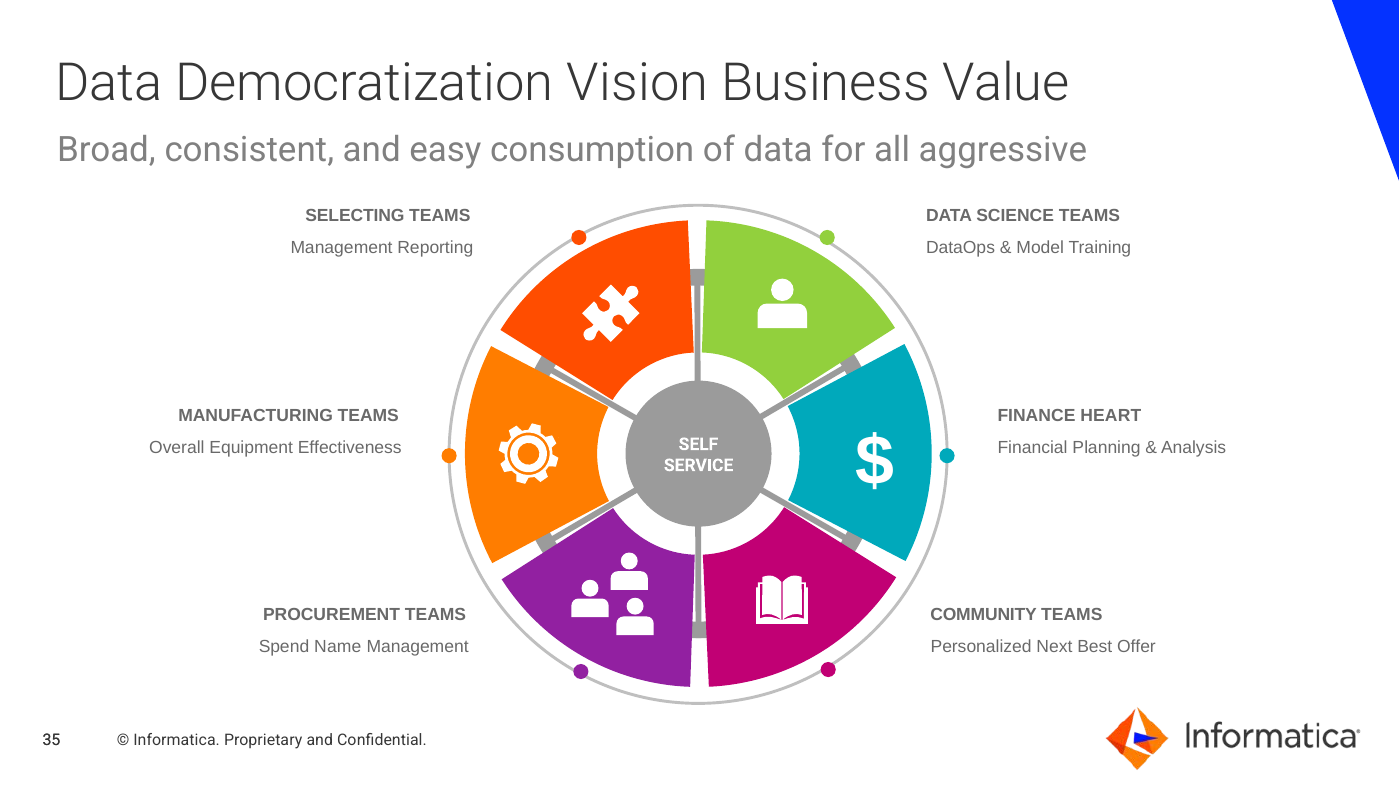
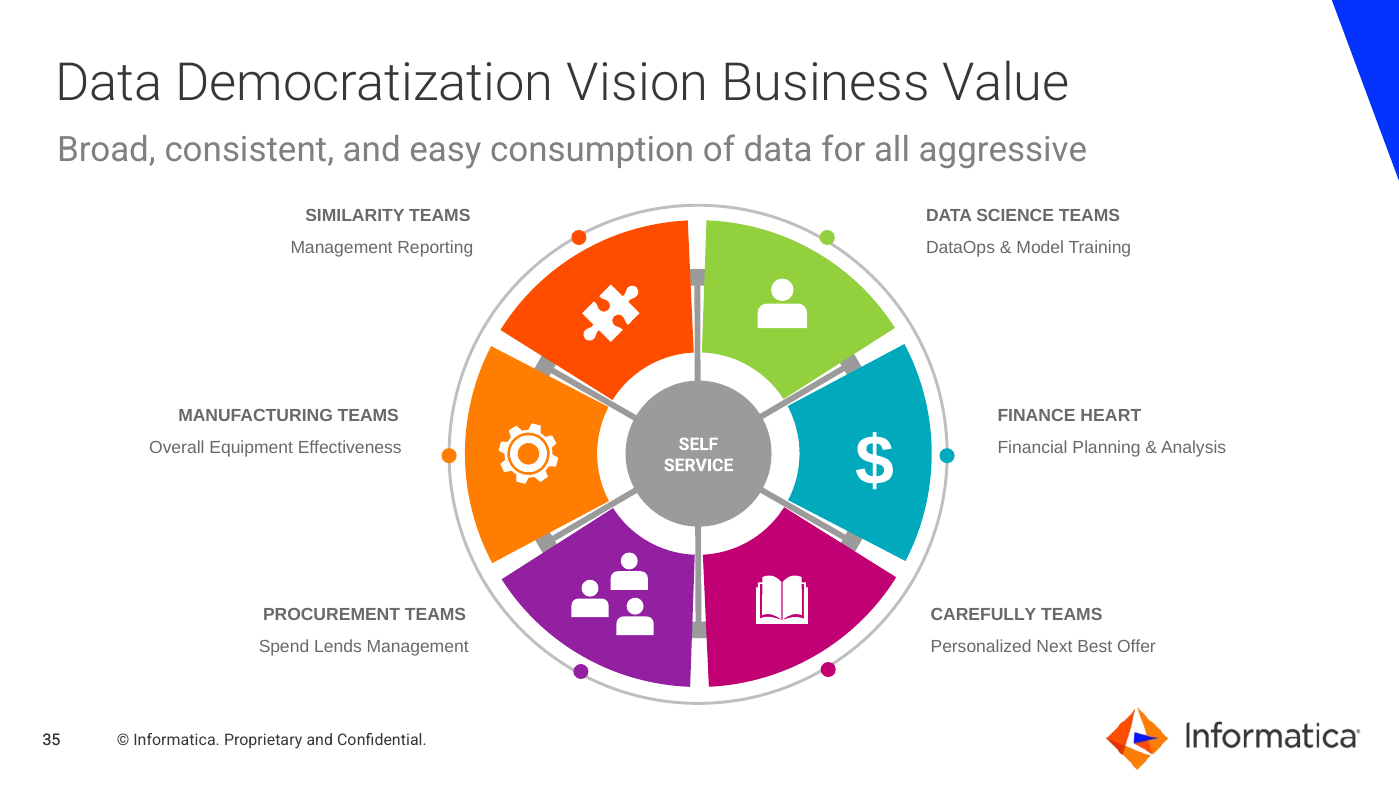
SELECTING: SELECTING -> SIMILARITY
COMMUNITY: COMMUNITY -> CAREFULLY
Name: Name -> Lends
